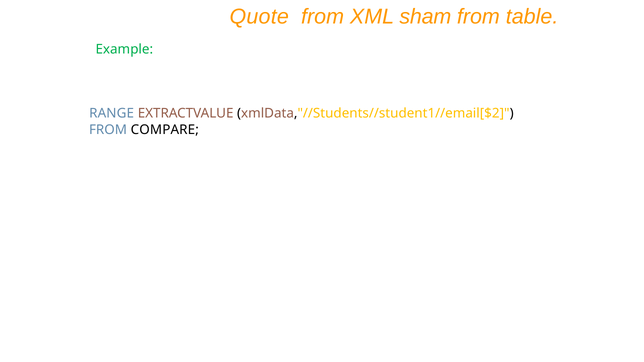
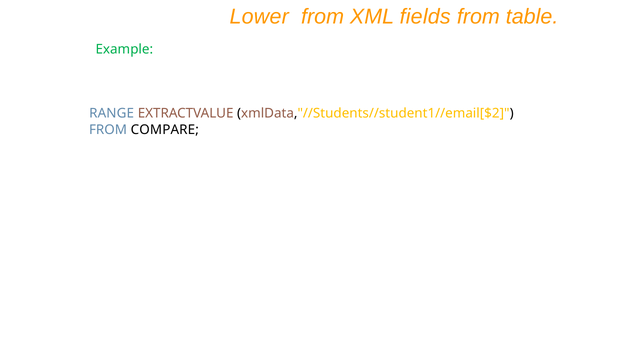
Quote: Quote -> Lower
sham: sham -> fields
